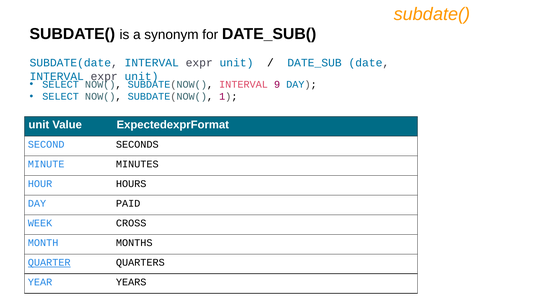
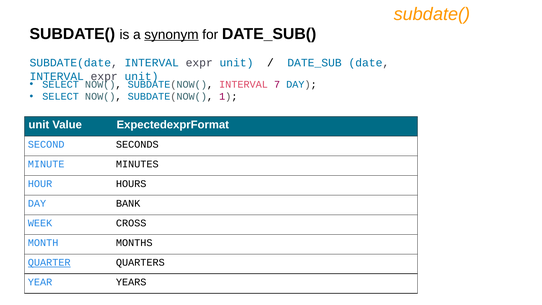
synonym underline: none -> present
9: 9 -> 7
PAID: PAID -> BANK
